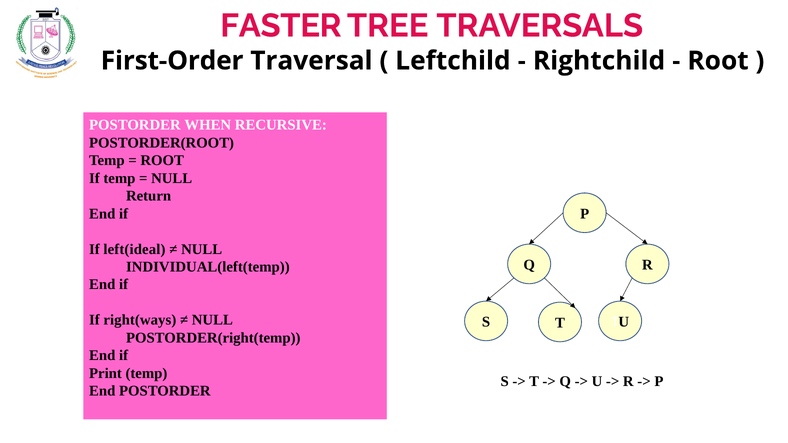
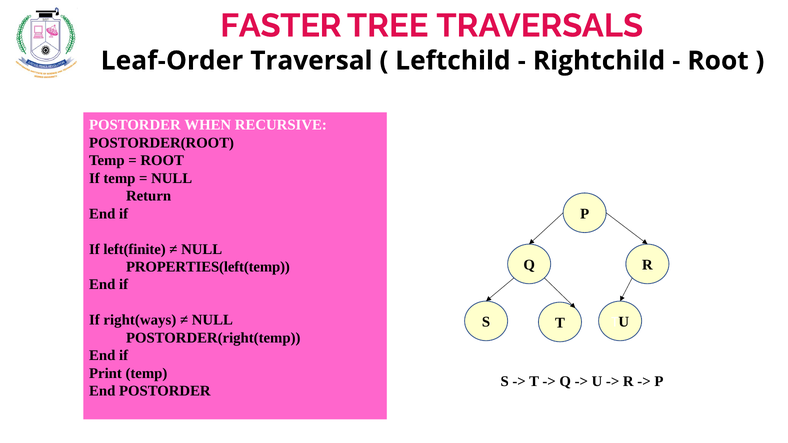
First-Order: First-Order -> Leaf-Order
left(ideal: left(ideal -> left(finite
INDIVIDUAL(left(temp: INDIVIDUAL(left(temp -> PROPERTIES(left(temp
